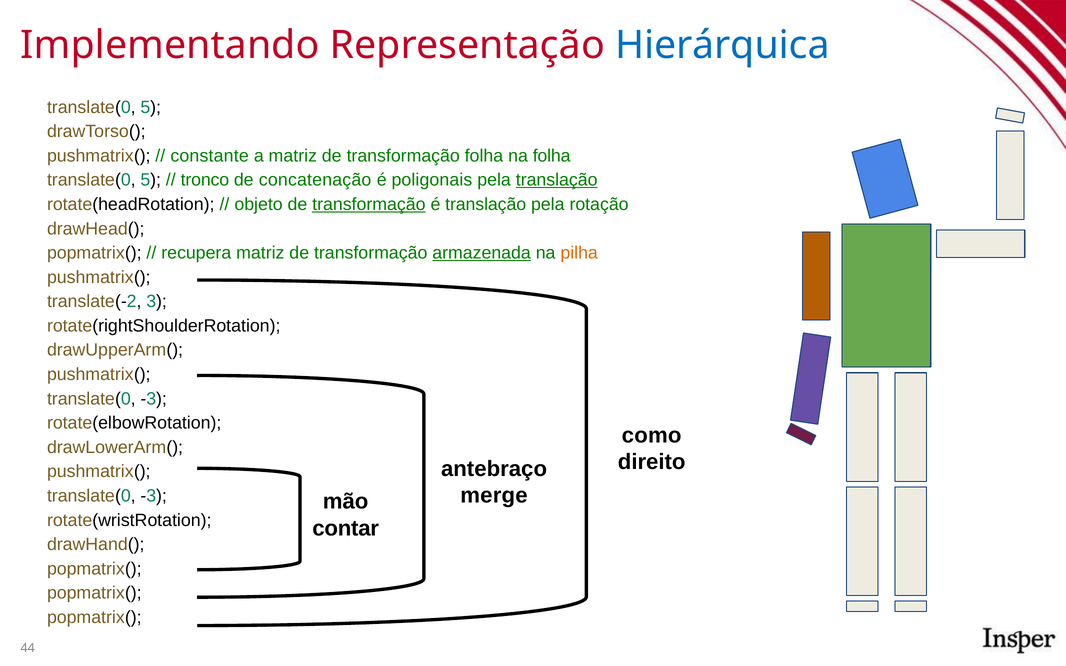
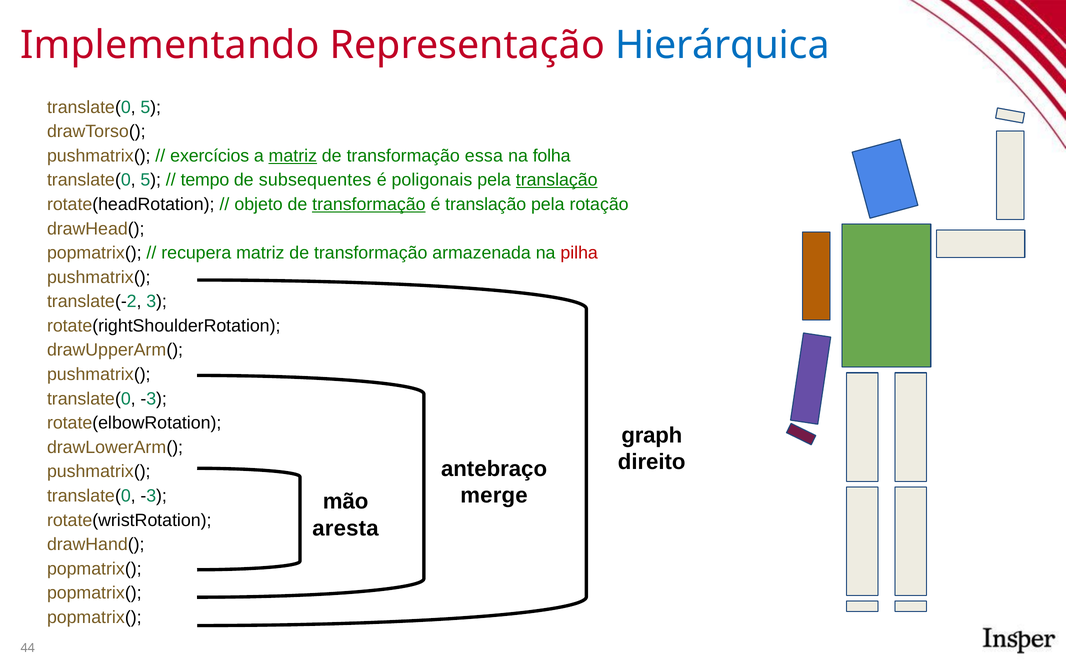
constante: constante -> exercícios
matriz at (293, 156) underline: none -> present
transformação folha: folha -> essa
tronco: tronco -> tempo
concatenação: concatenação -> subsequentes
armazenada underline: present -> none
pilha colour: orange -> red
como: como -> graph
contar: contar -> aresta
